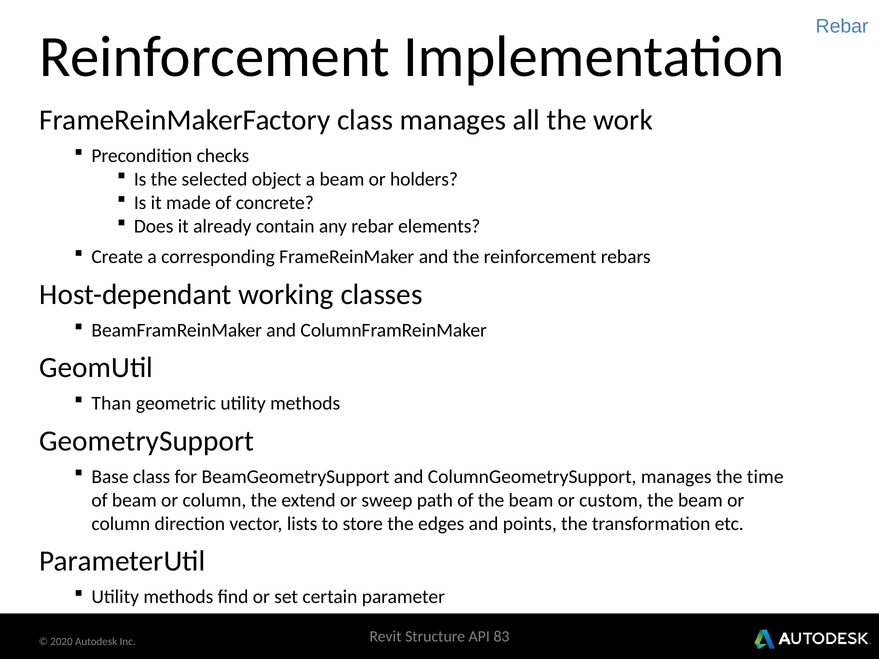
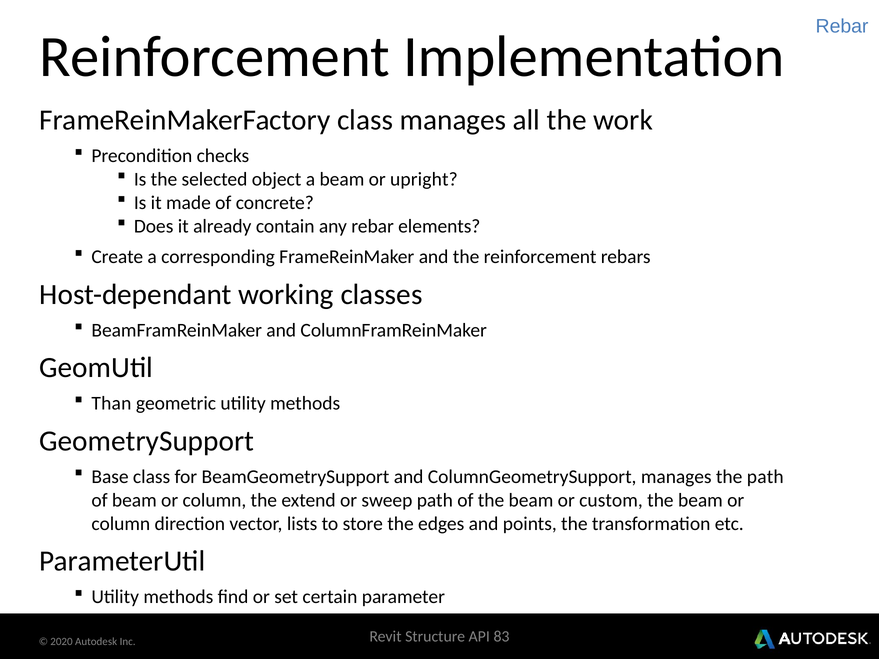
holders: holders -> upright
the time: time -> path
